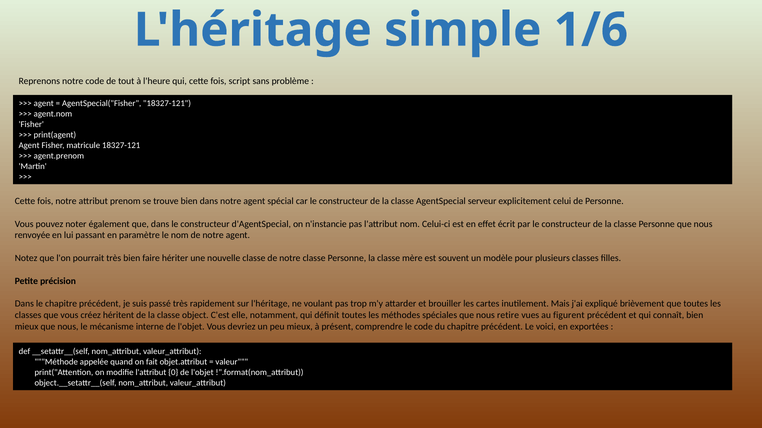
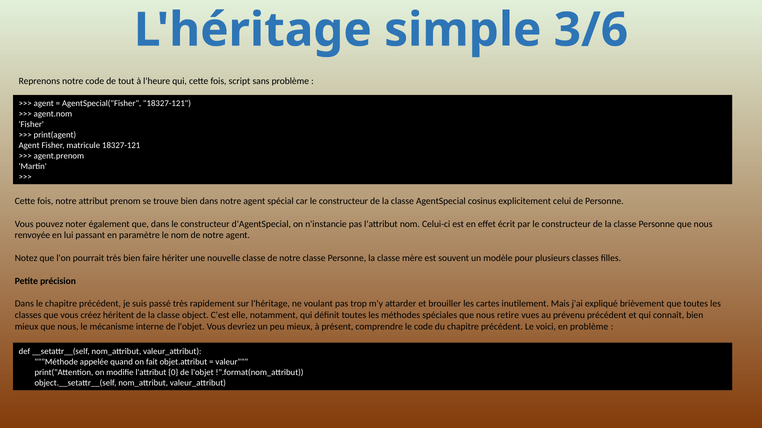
1/6: 1/6 -> 3/6
serveur: serveur -> cosinus
figurent: figurent -> prévenu
en exportées: exportées -> problème
